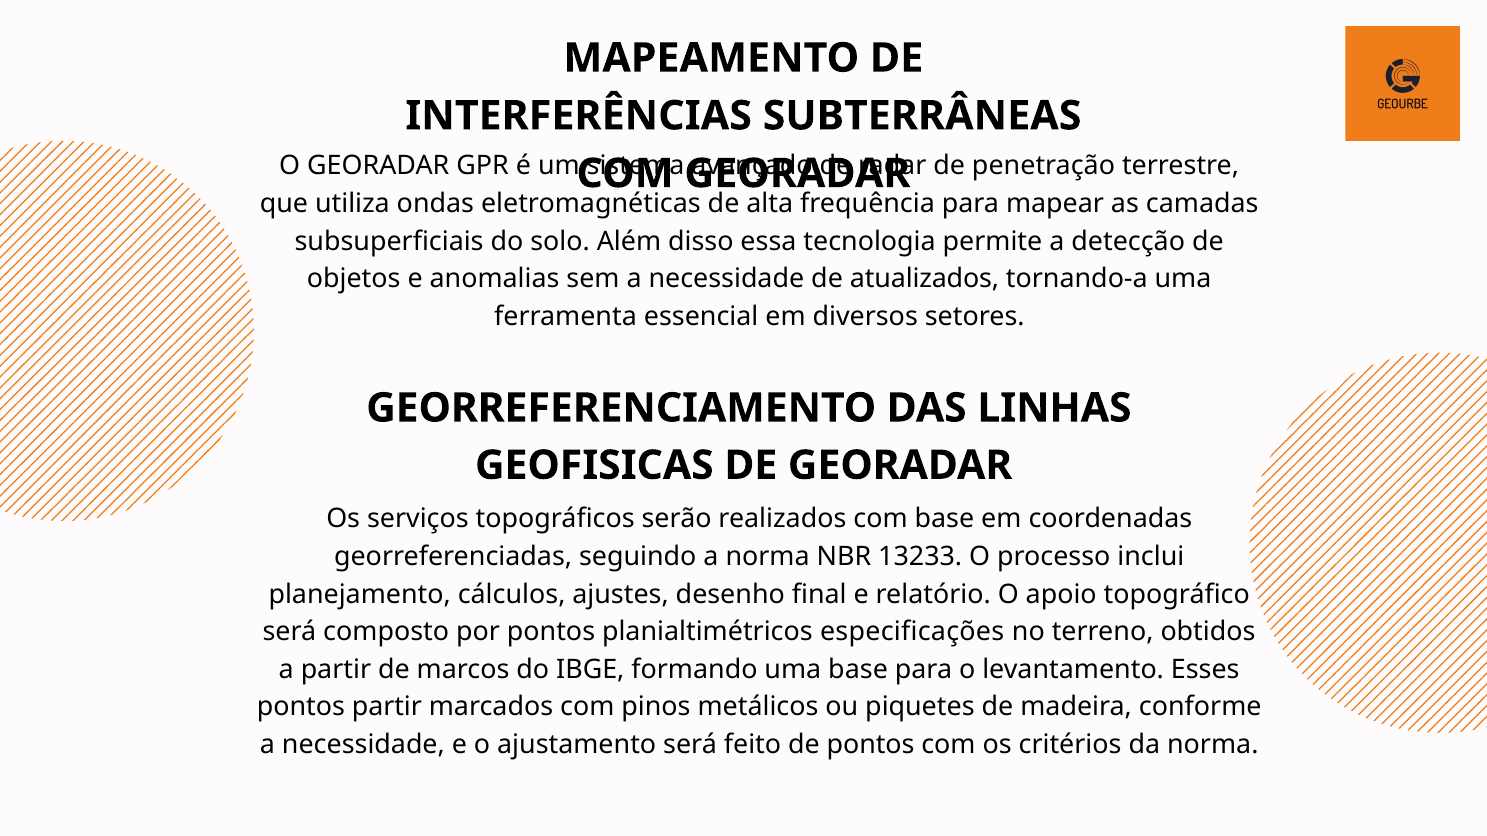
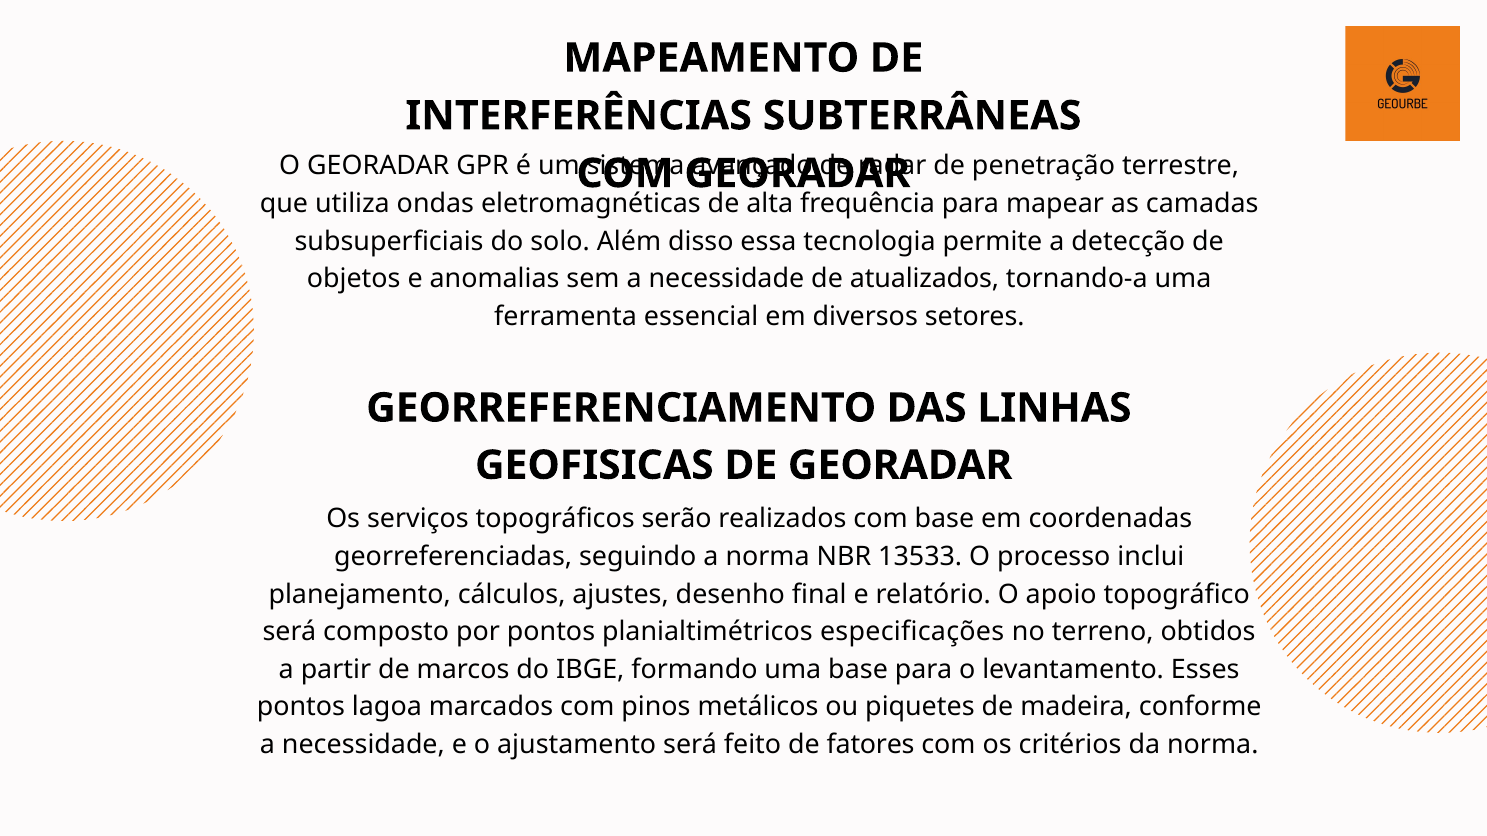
13233: 13233 -> 13533
pontos partir: partir -> lagoa
de pontos: pontos -> fatores
